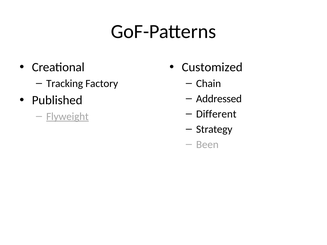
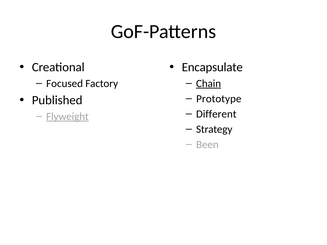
Customized: Customized -> Encapsulate
Tracking: Tracking -> Focused
Chain underline: none -> present
Addressed: Addressed -> Prototype
